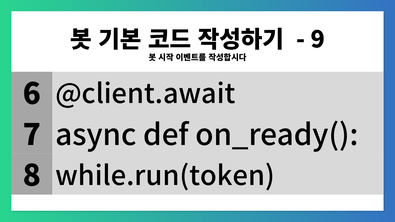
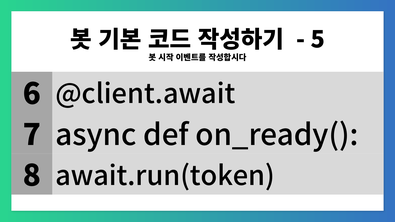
9: 9 -> 5
while.run(token: while.run(token -> await.run(token
